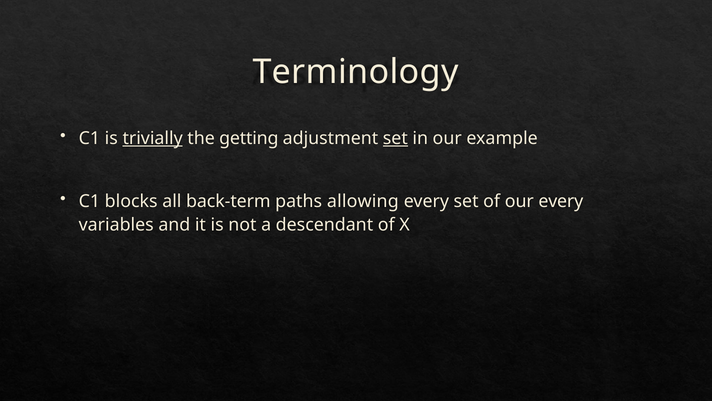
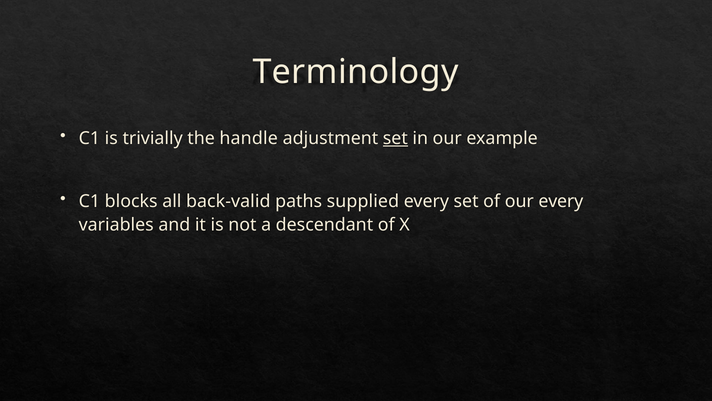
trivially underline: present -> none
getting: getting -> handle
back-term: back-term -> back-valid
allowing: allowing -> supplied
